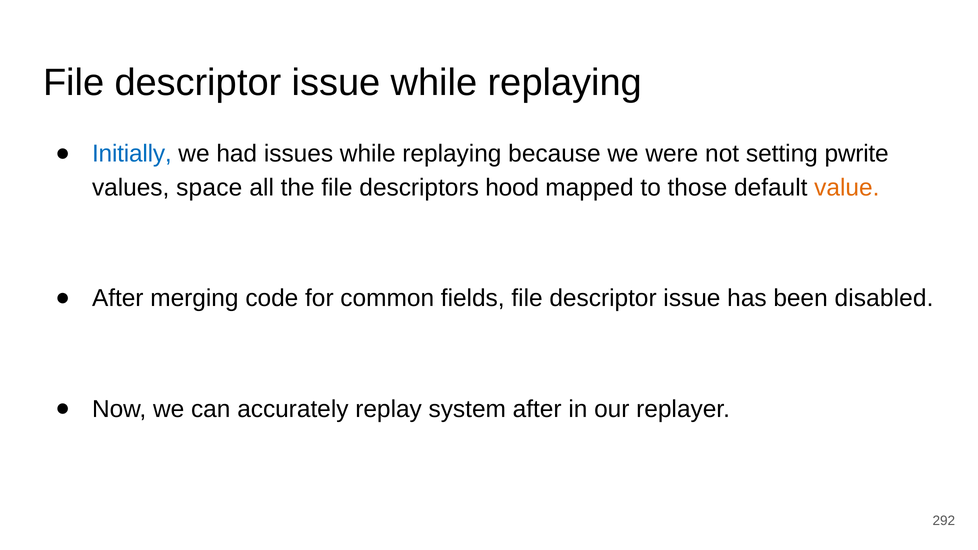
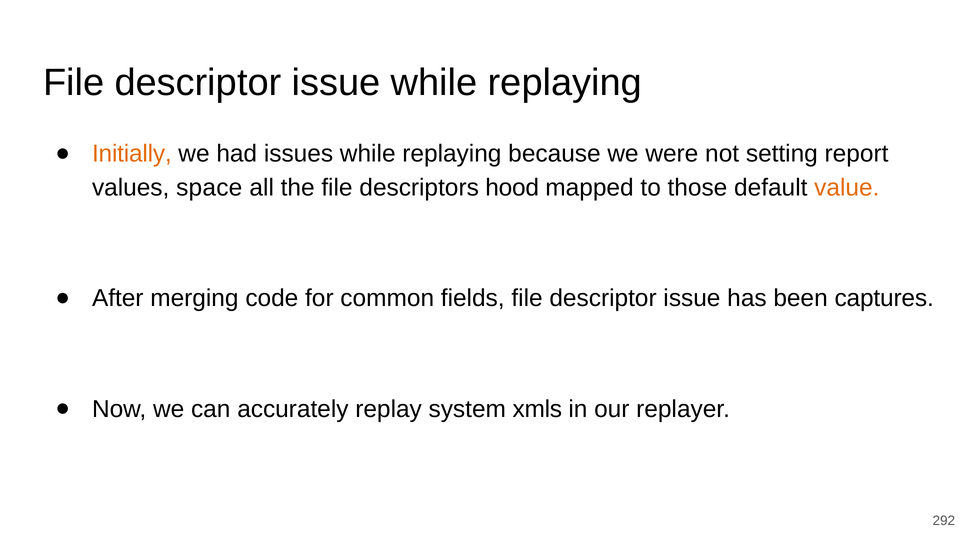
Initially colour: blue -> orange
pwrite: pwrite -> report
disabled: disabled -> captures
system after: after -> xmls
